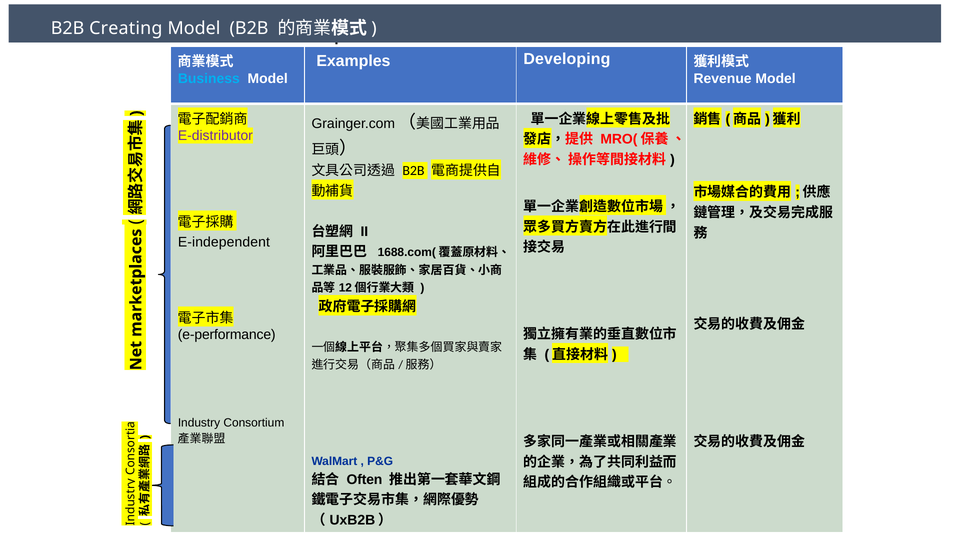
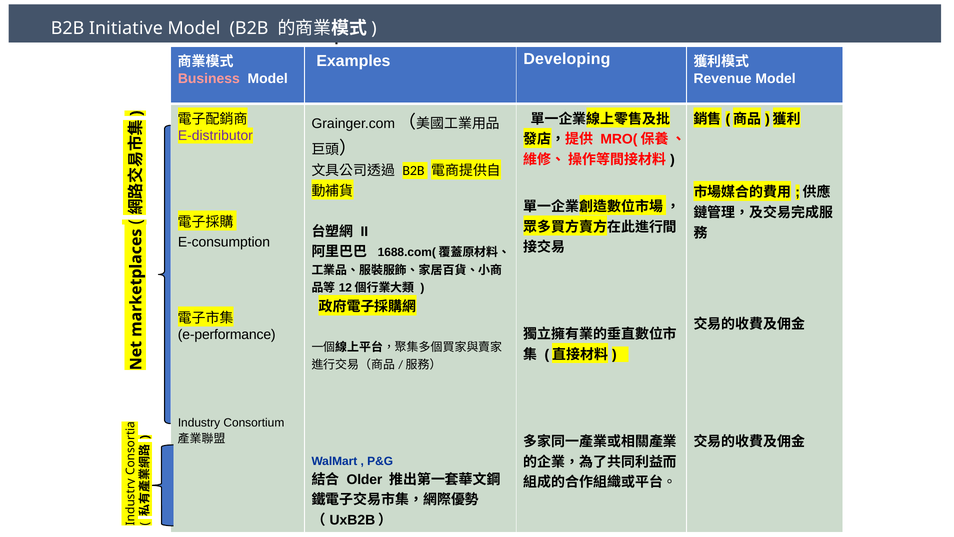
Creating: Creating -> Initiative
Business colour: light blue -> pink
E-independent: E-independent -> E-consumption
Often: Often -> Older
